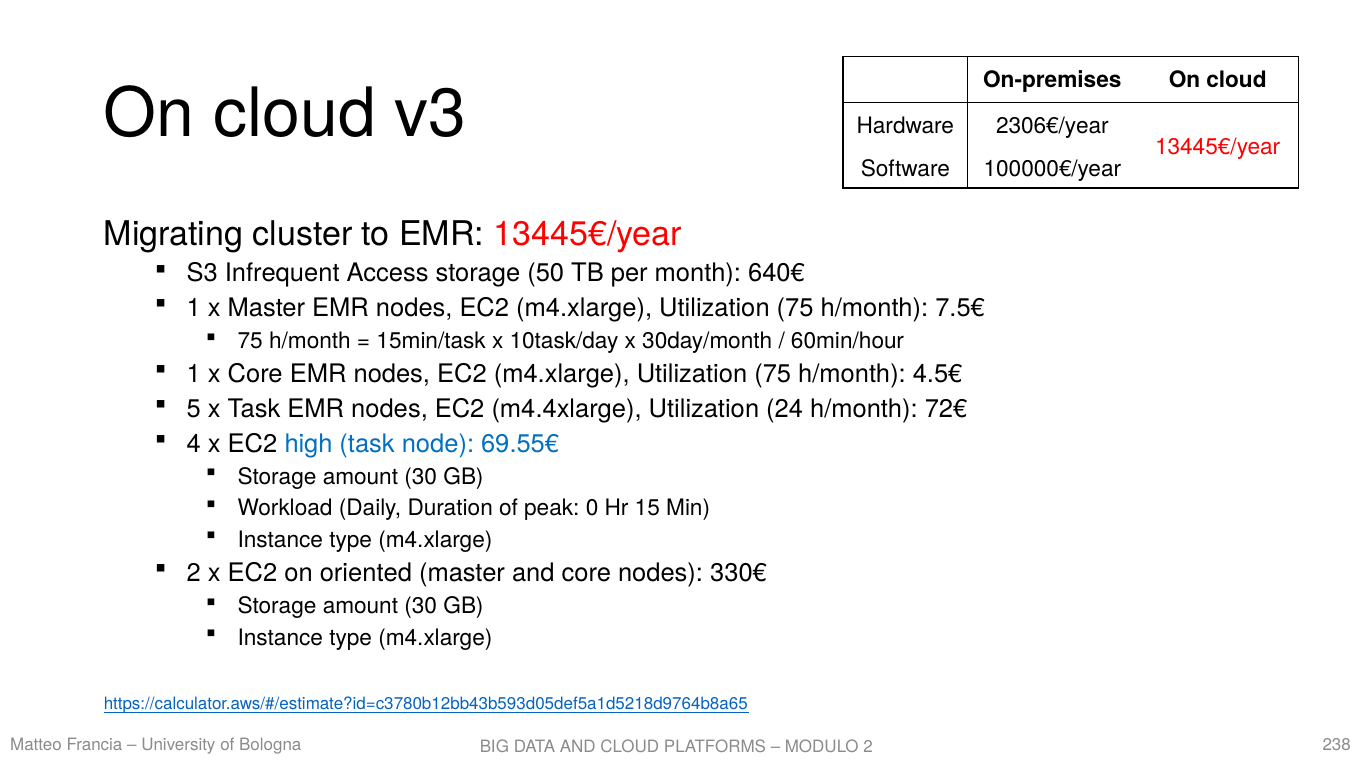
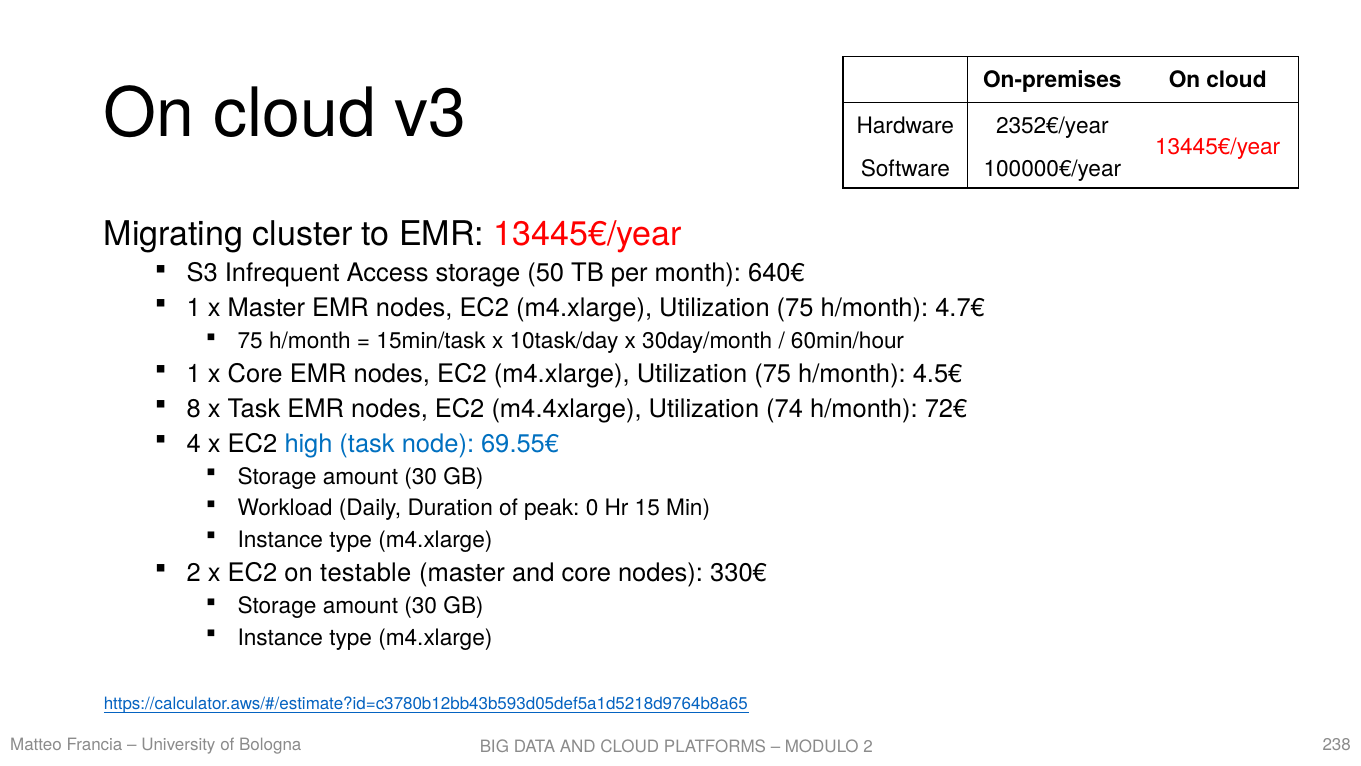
2306€/year: 2306€/year -> 2352€/year
7.5€: 7.5€ -> 4.7€
5: 5 -> 8
24: 24 -> 74
oriented: oriented -> testable
